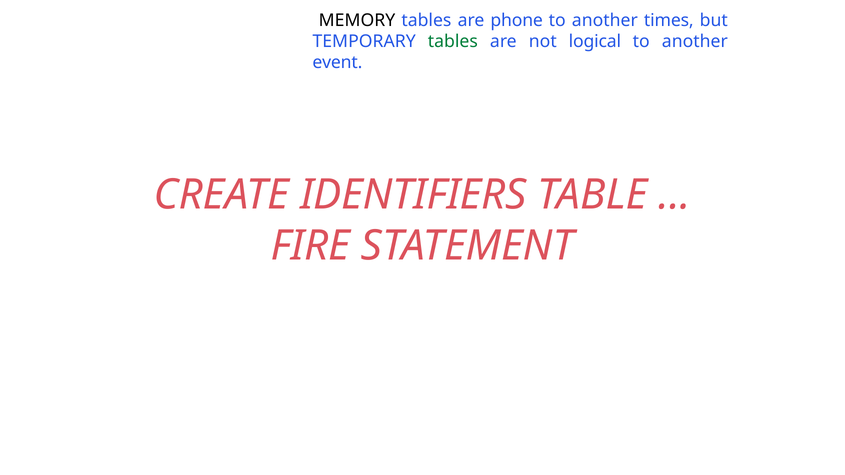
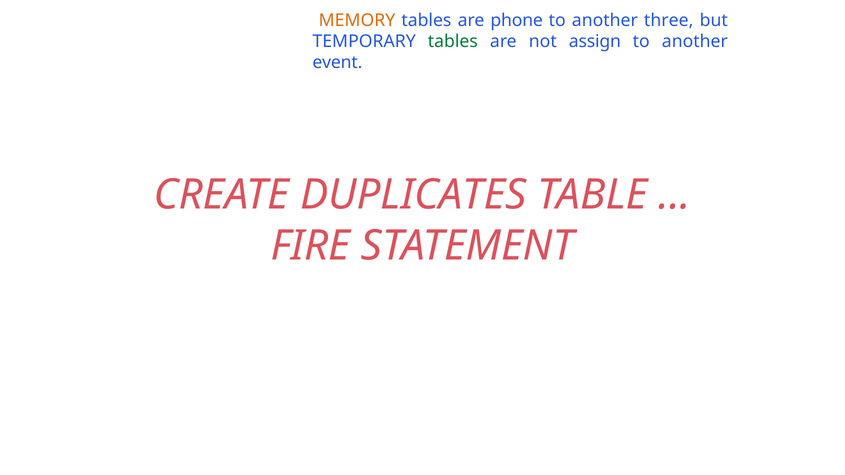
MEMORY colour: black -> orange
times: times -> three
logical: logical -> assign
IDENTIFIERS: IDENTIFIERS -> DUPLICATES
